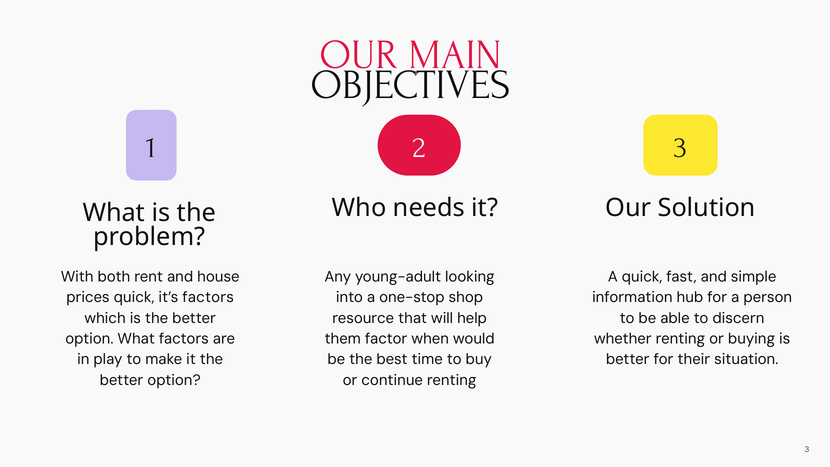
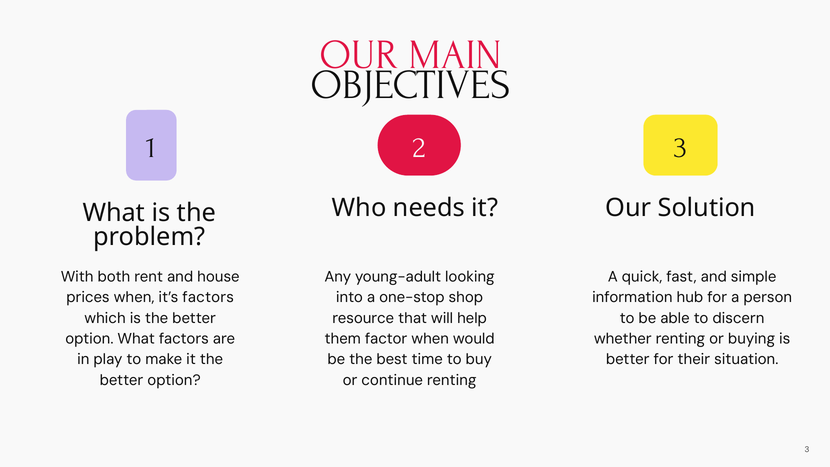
prices quick: quick -> when
